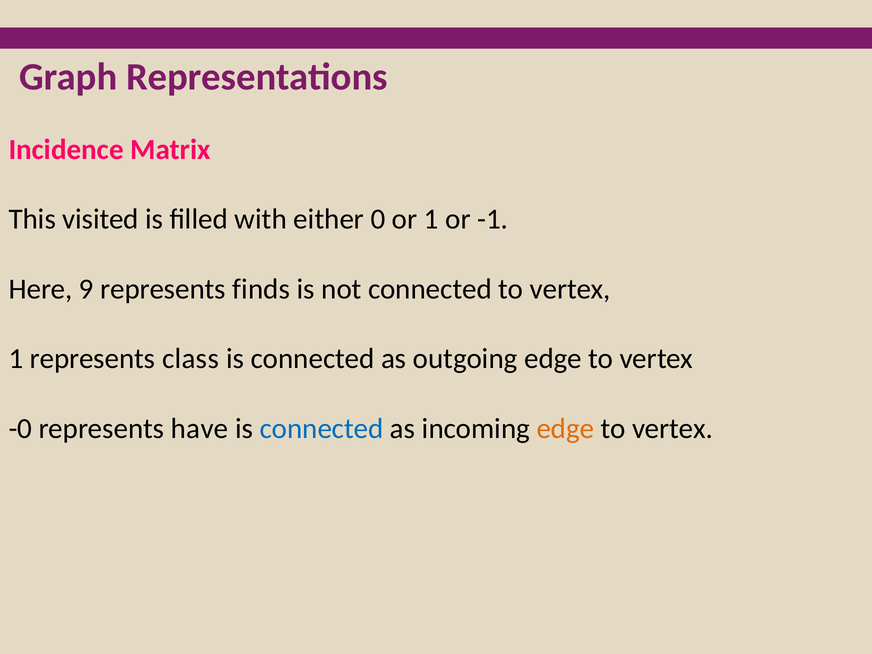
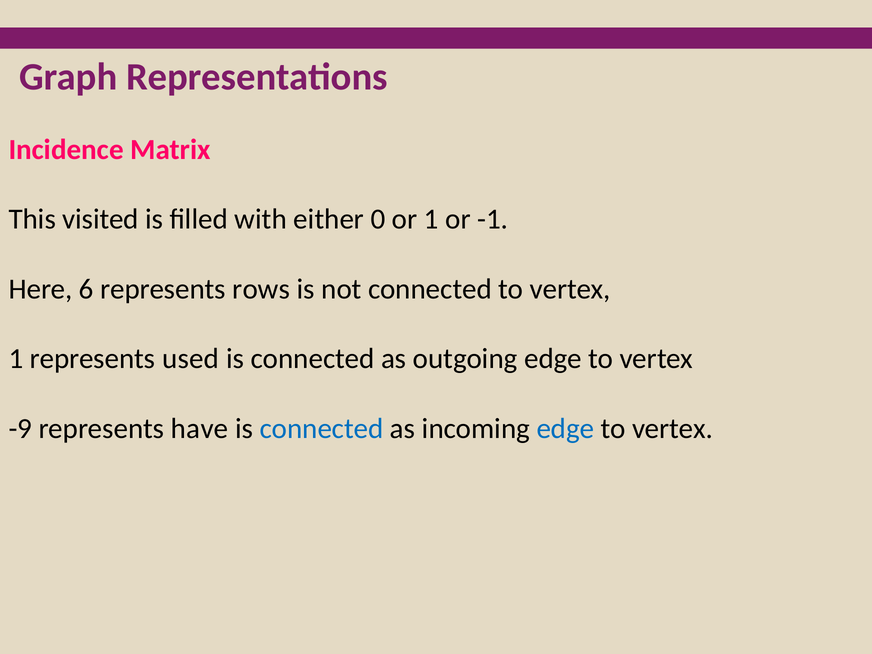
9: 9 -> 6
finds: finds -> rows
class: class -> used
-0: -0 -> -9
edge at (565, 429) colour: orange -> blue
